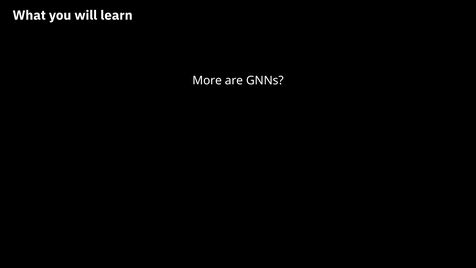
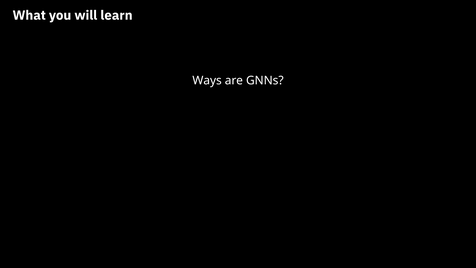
More: More -> Ways
